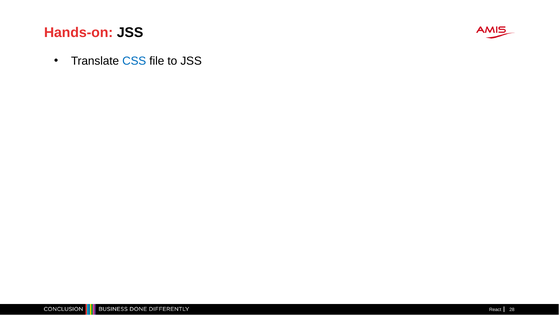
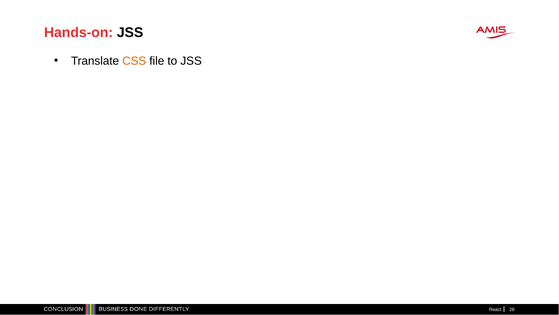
CSS colour: blue -> orange
